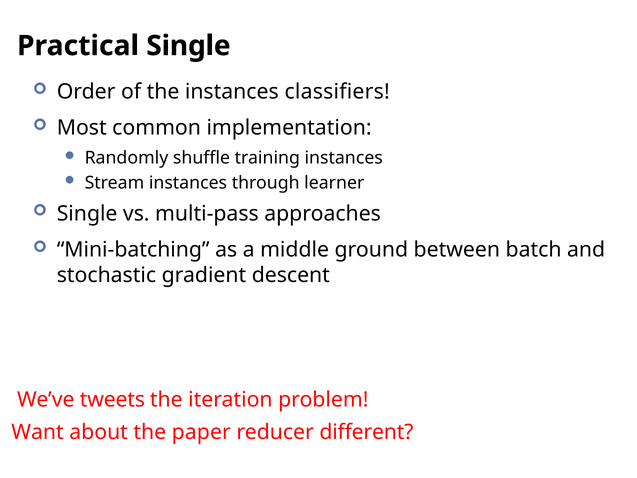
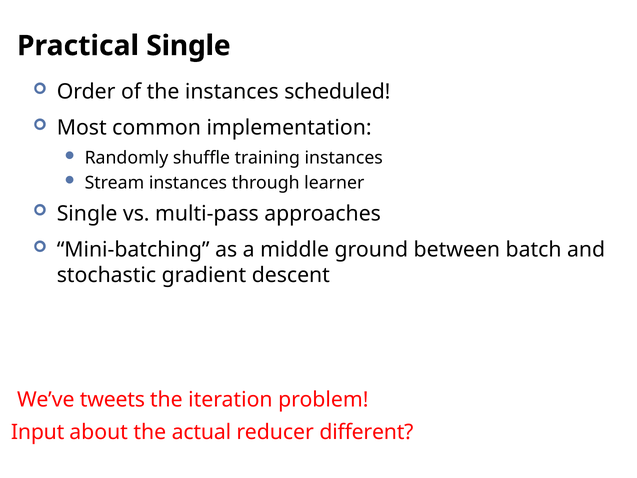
classifiers: classifiers -> scheduled
Want: Want -> Input
paper: paper -> actual
